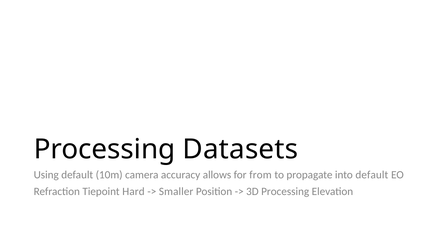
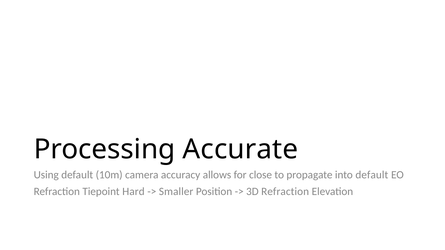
Datasets: Datasets -> Accurate
from: from -> close
3D Processing: Processing -> Refraction
